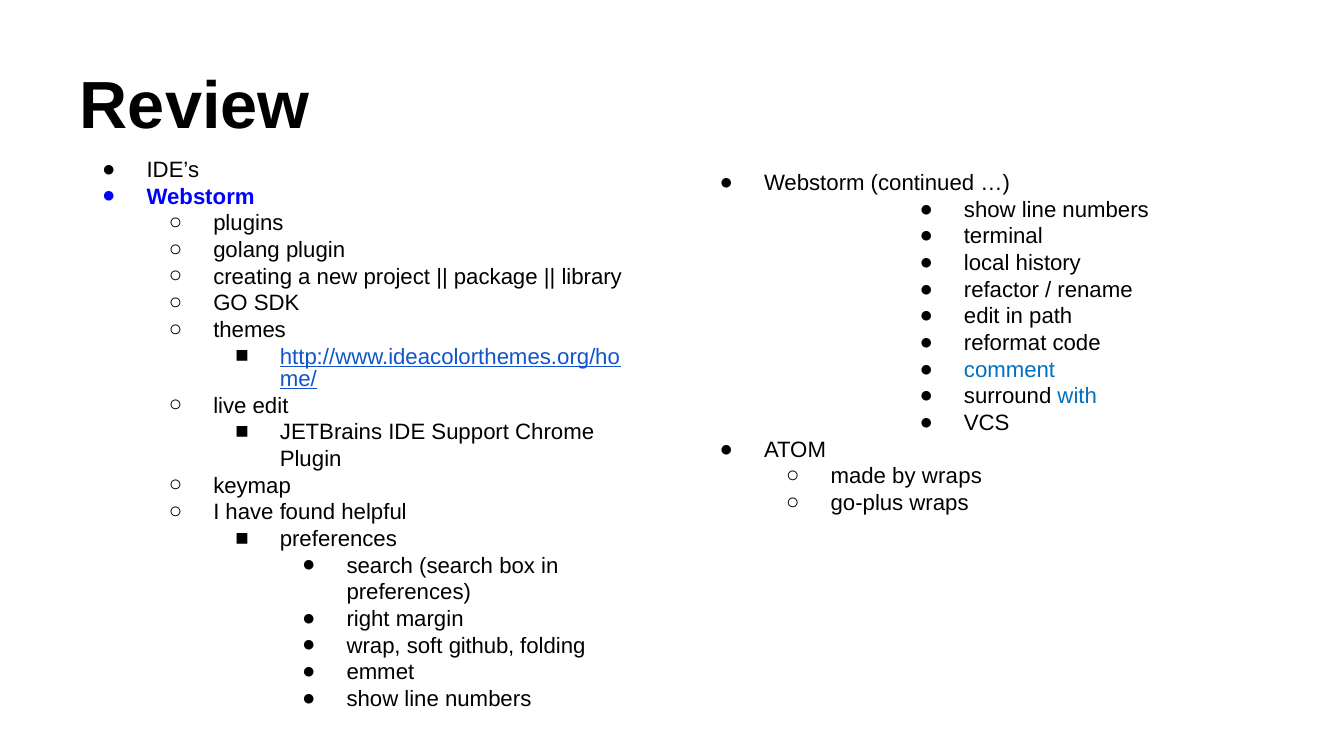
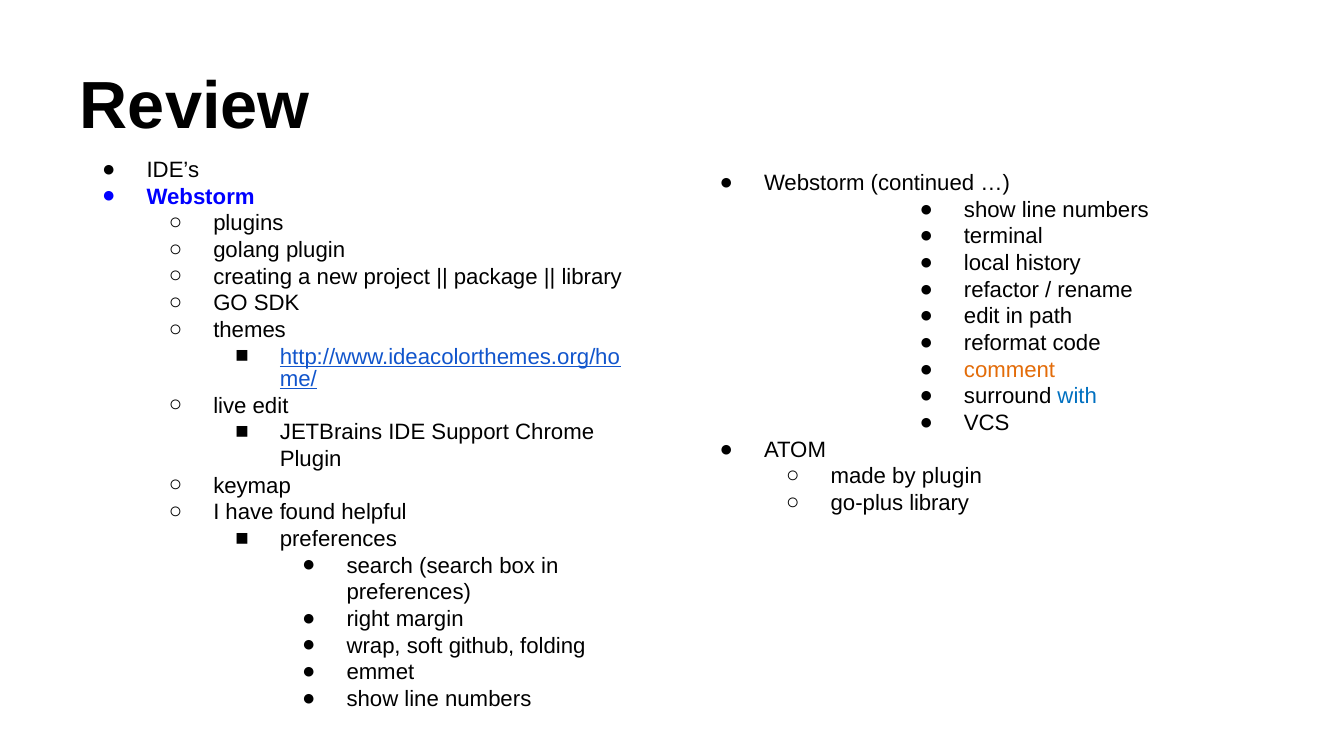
comment colour: blue -> orange
by wraps: wraps -> plugin
go-plus wraps: wraps -> library
